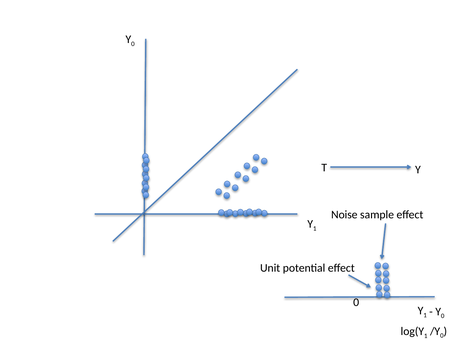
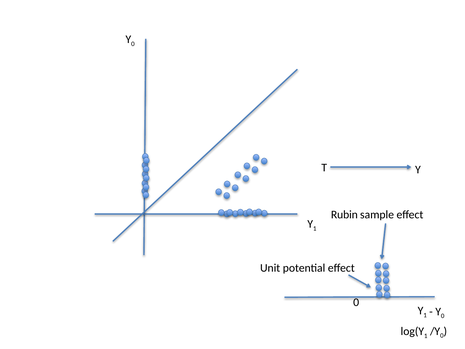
Noise: Noise -> Rubin
